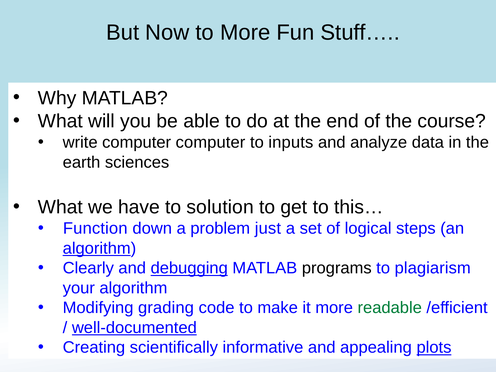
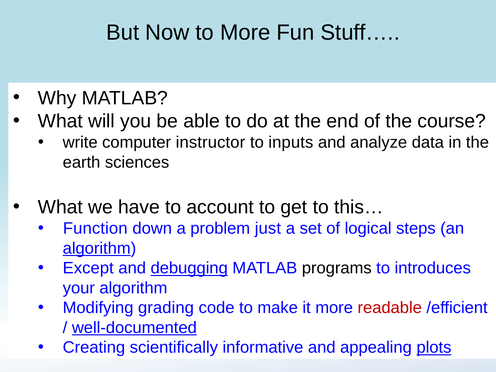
computer computer: computer -> instructor
solution: solution -> account
Clearly: Clearly -> Except
plagiarism: plagiarism -> introduces
readable colour: green -> red
